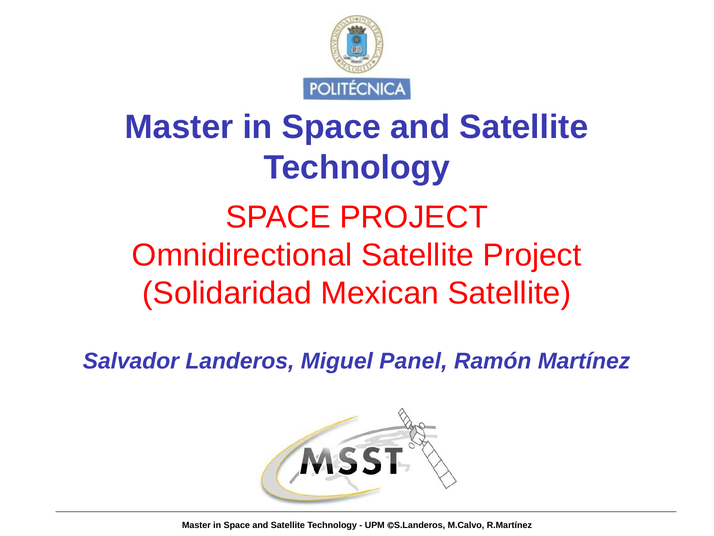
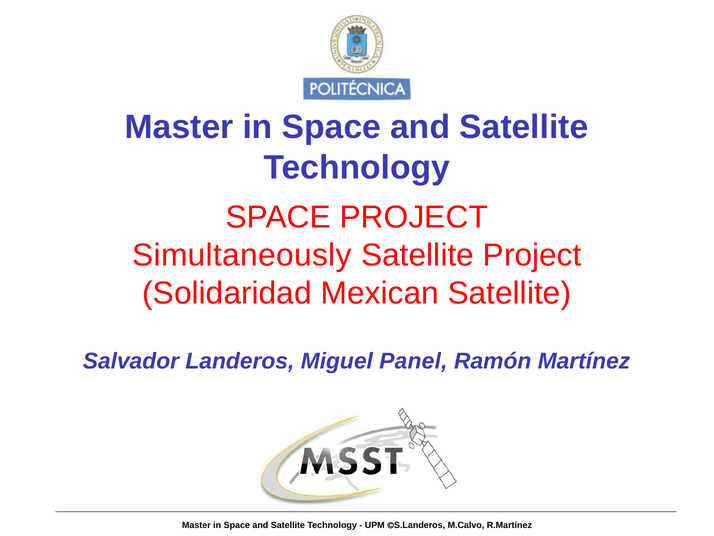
Omnidirectional: Omnidirectional -> Simultaneously
